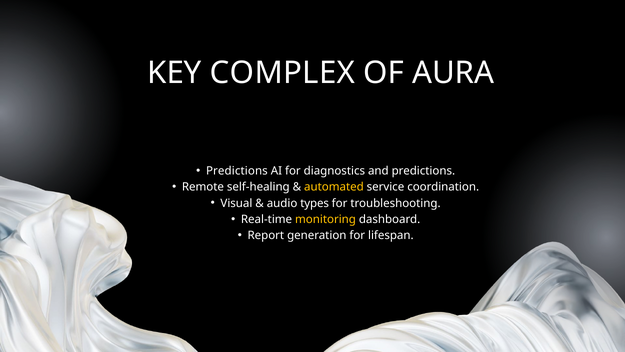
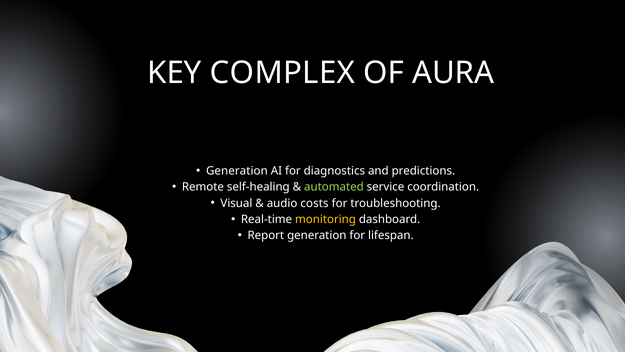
Predictions at (237, 171): Predictions -> Generation
automated colour: yellow -> light green
types: types -> costs
